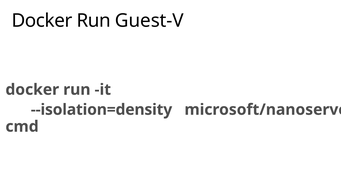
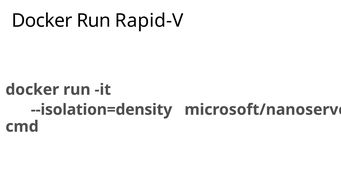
Guest-V: Guest-V -> Rapid-V
